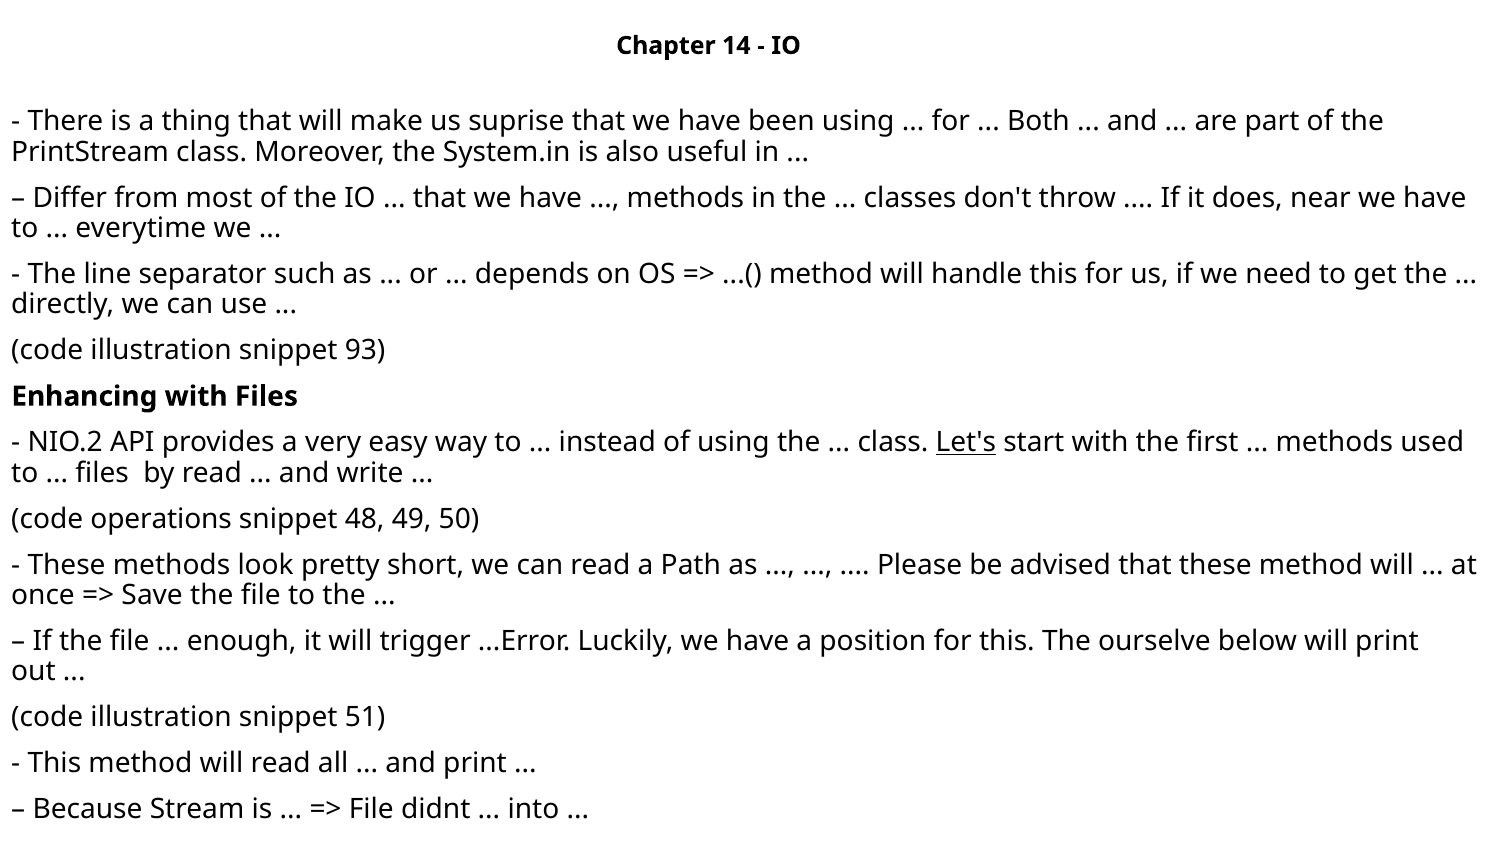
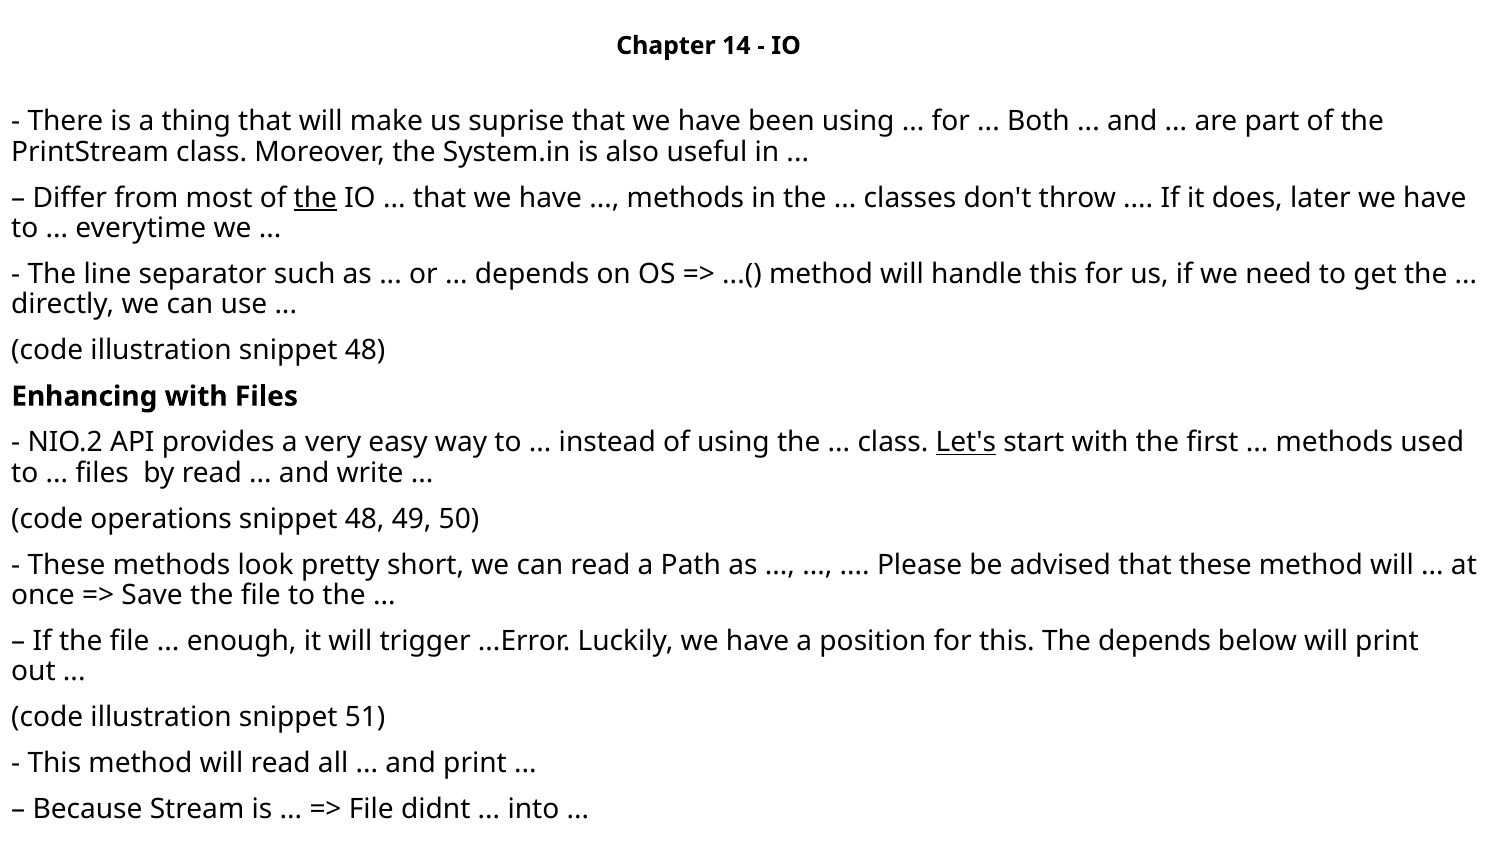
the at (315, 198) underline: none -> present
near: near -> later
illustration snippet 93: 93 -> 48
The ourselve: ourselve -> depends
